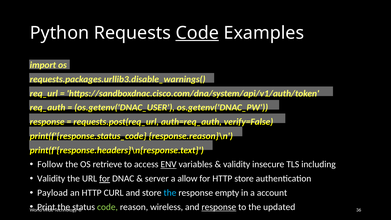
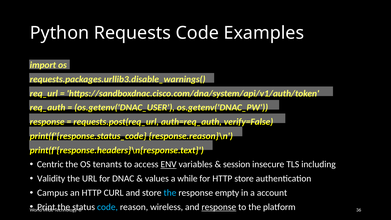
Code at (197, 33) underline: present -> none
Follow: Follow -> Centric
retrieve: retrieve -> tenants
validity at (237, 164): validity -> session
for at (105, 179) underline: present -> none
server: server -> values
allow: allow -> while
Payload: Payload -> Campus
code at (107, 207) colour: light green -> light blue
updated: updated -> platform
